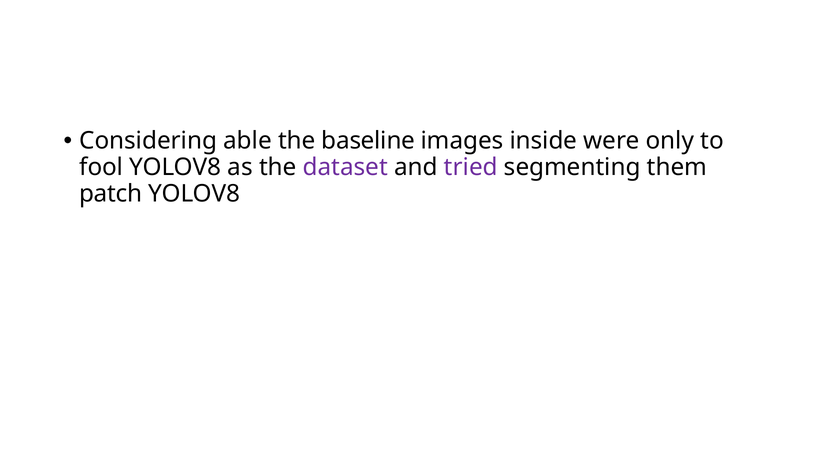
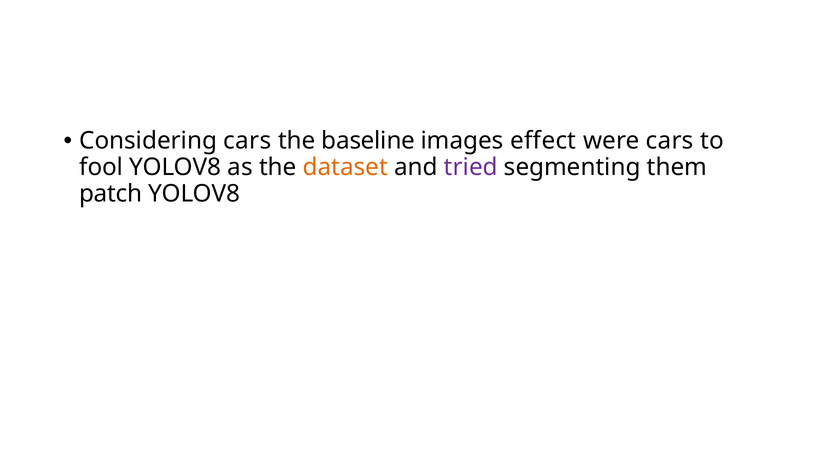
Considering able: able -> cars
inside: inside -> effect
were only: only -> cars
dataset colour: purple -> orange
